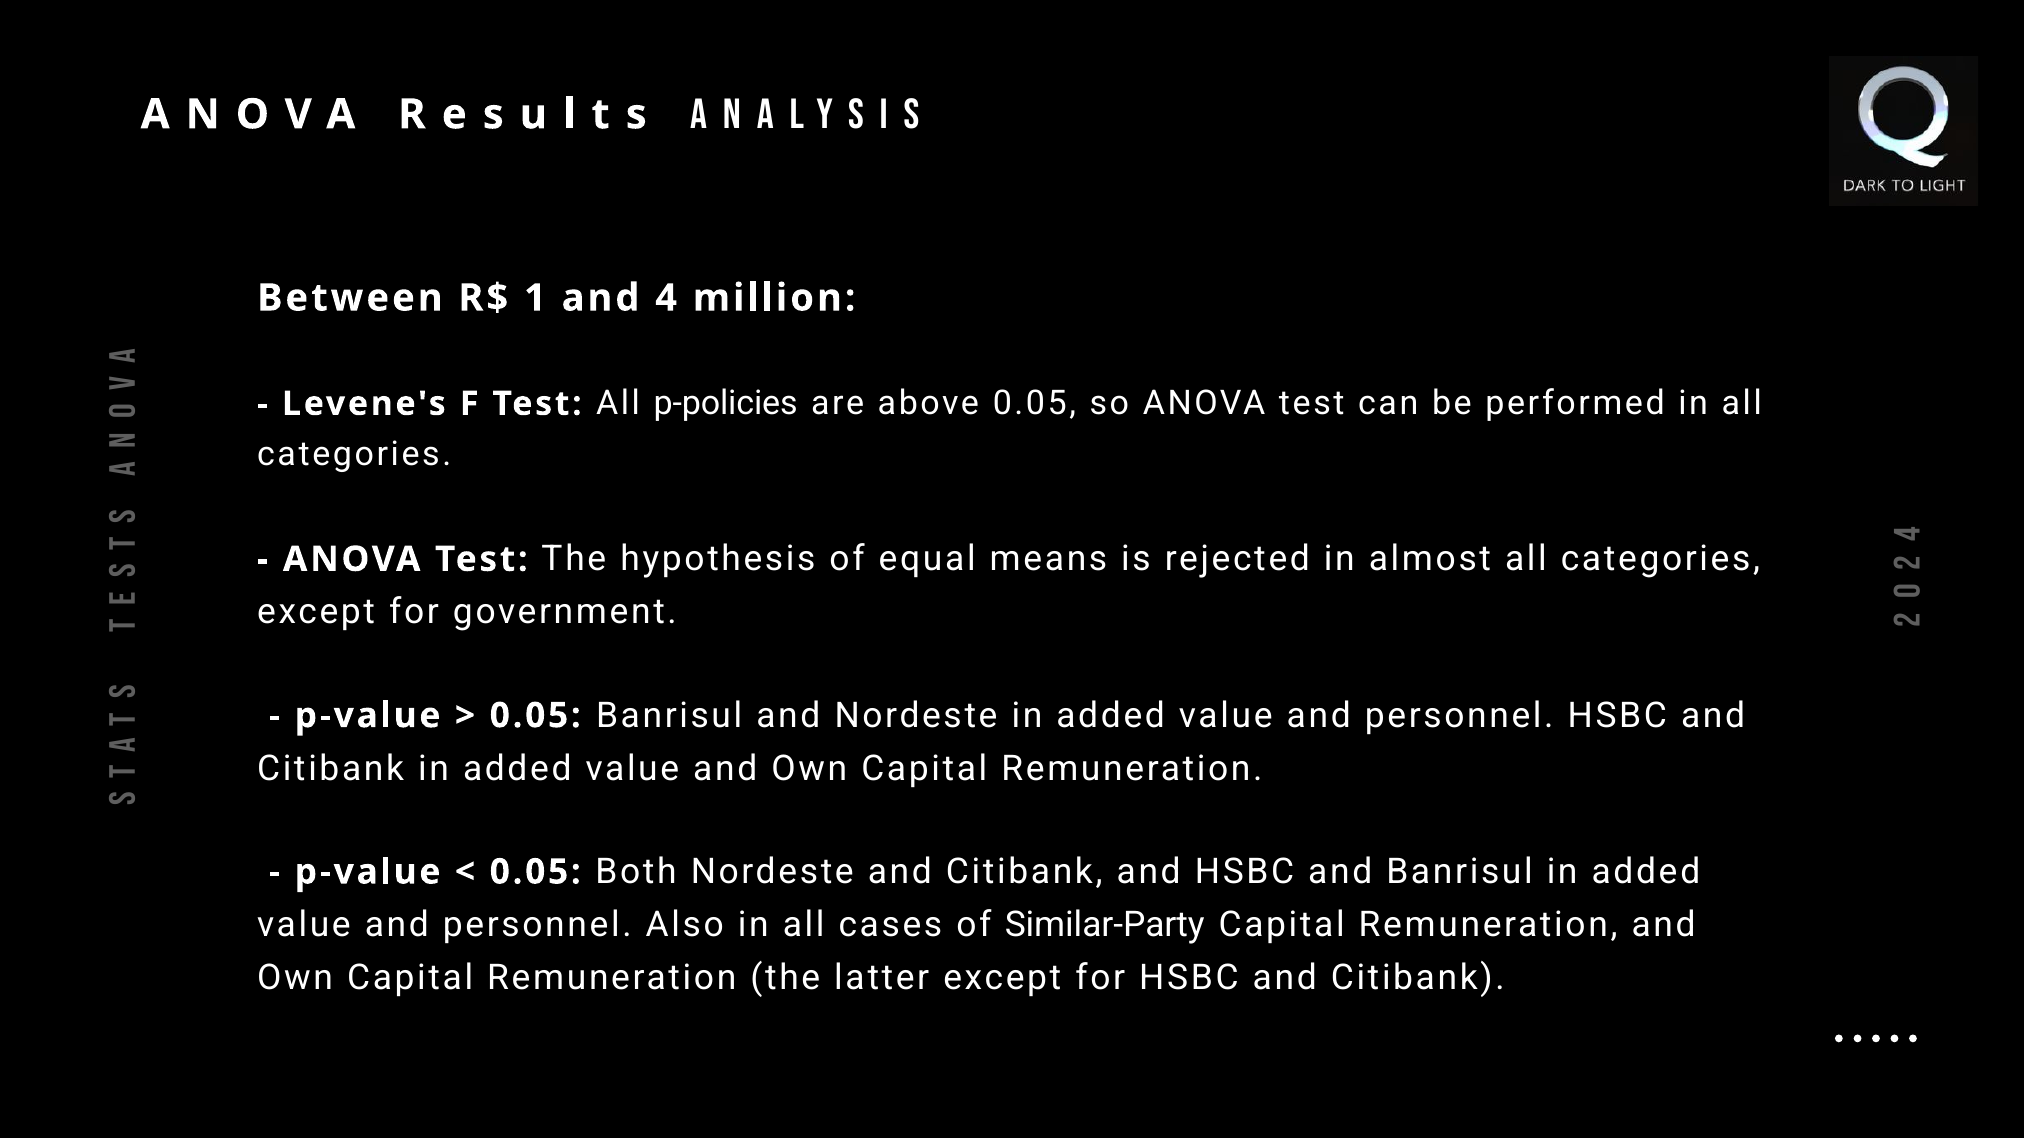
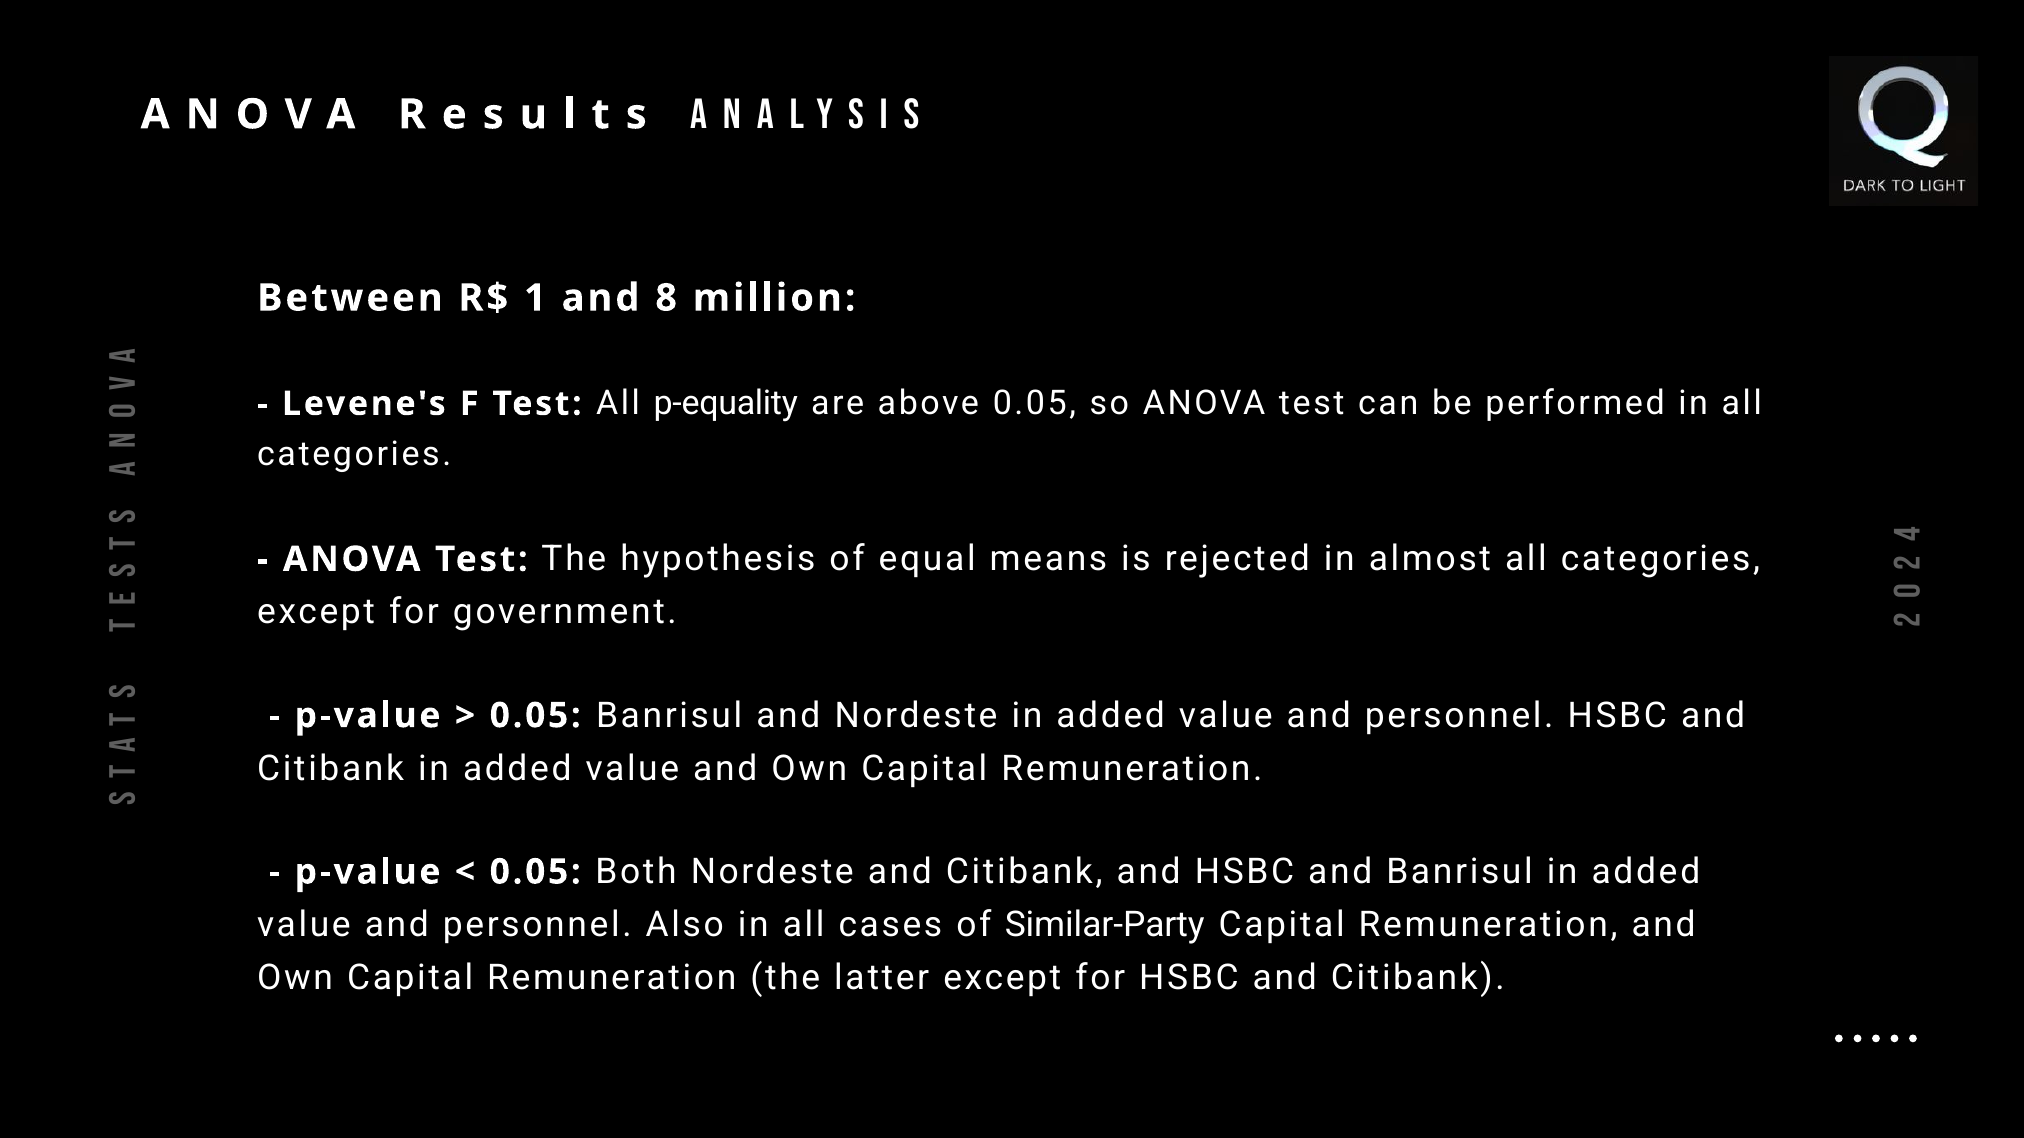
and 4: 4 -> 8
p-policies: p-policies -> p-equality
